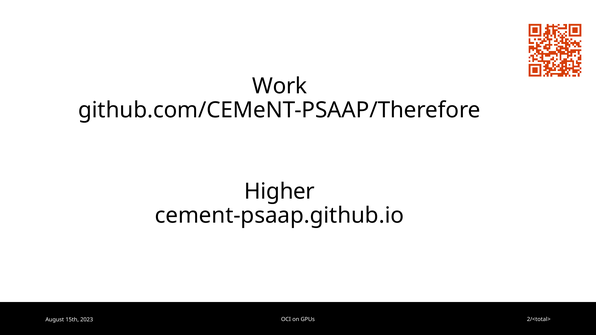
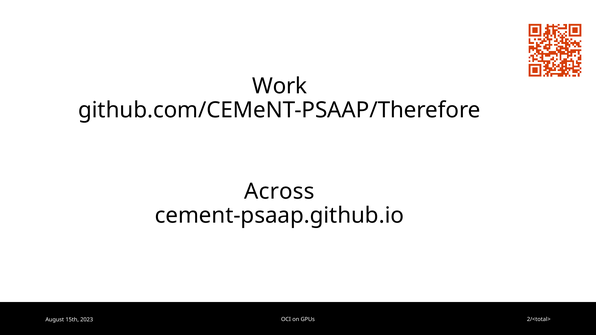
Higher: Higher -> Across
